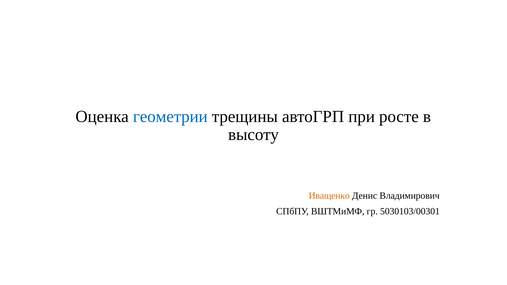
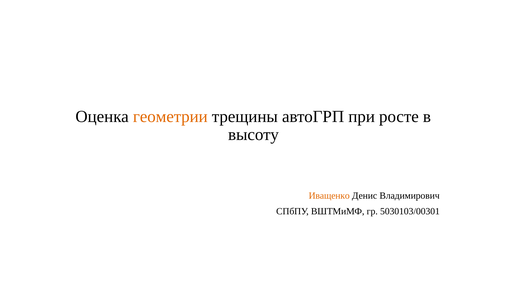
геометрии colour: blue -> orange
